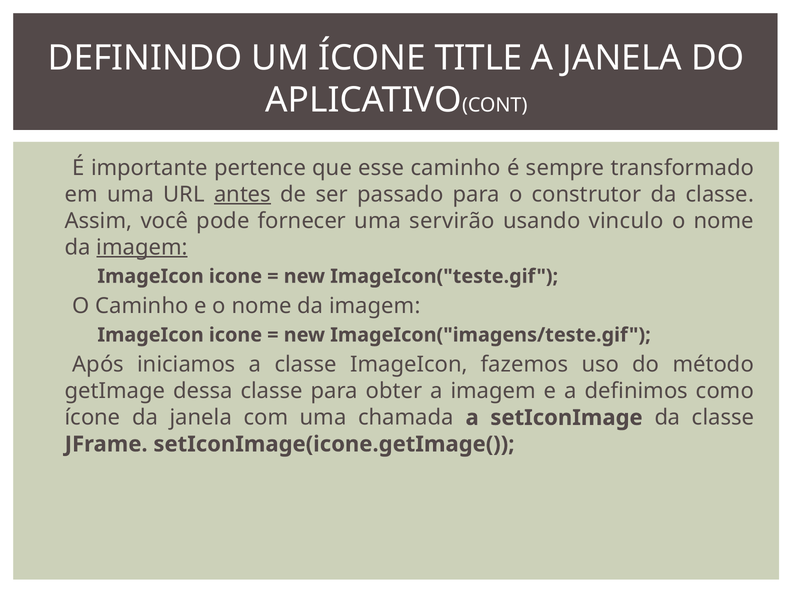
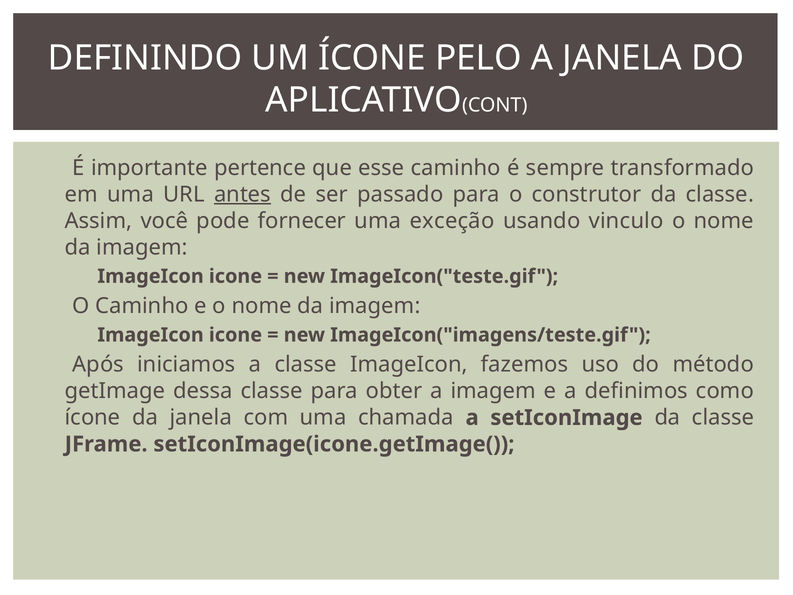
TITLE: TITLE -> PELO
servirão: servirão -> exceção
imagem at (142, 247) underline: present -> none
